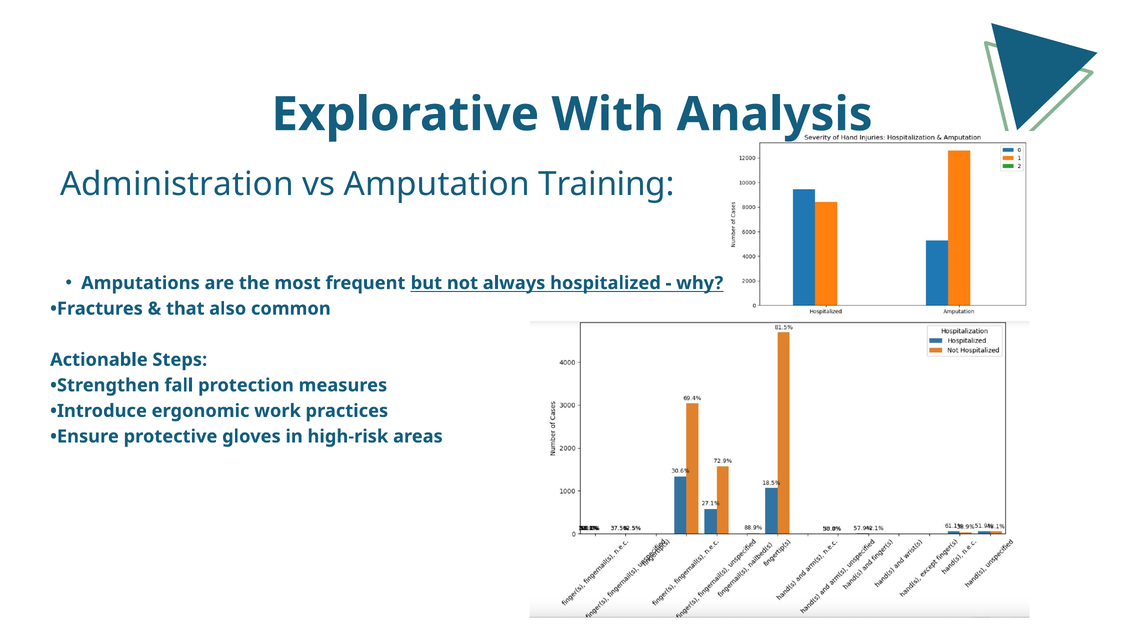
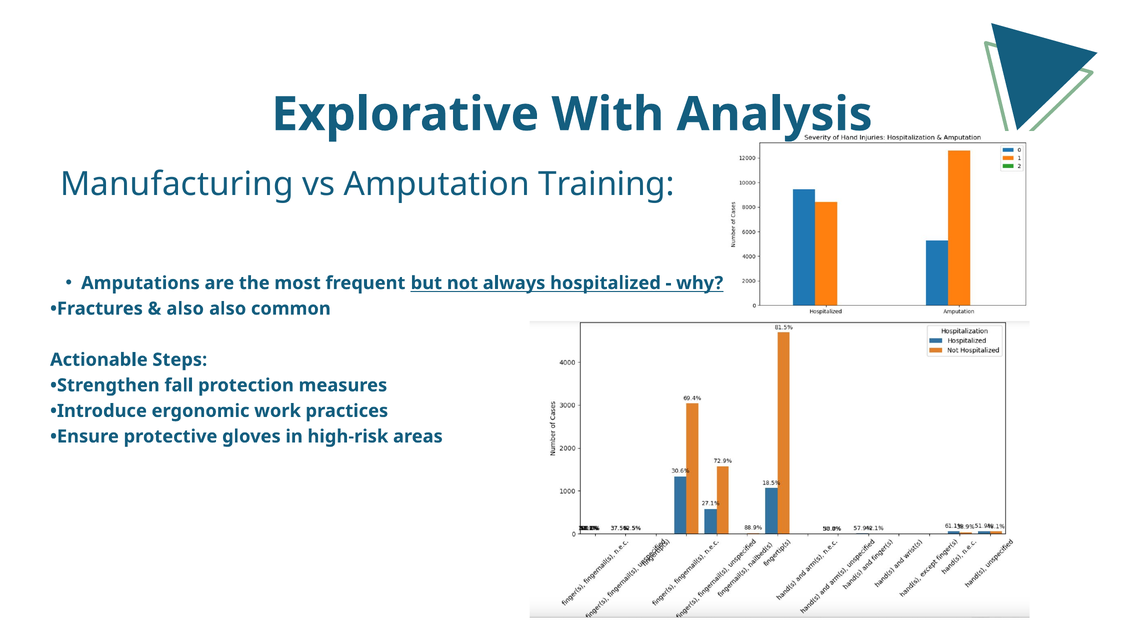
Administration: Administration -> Manufacturing
that at (185, 309): that -> also
